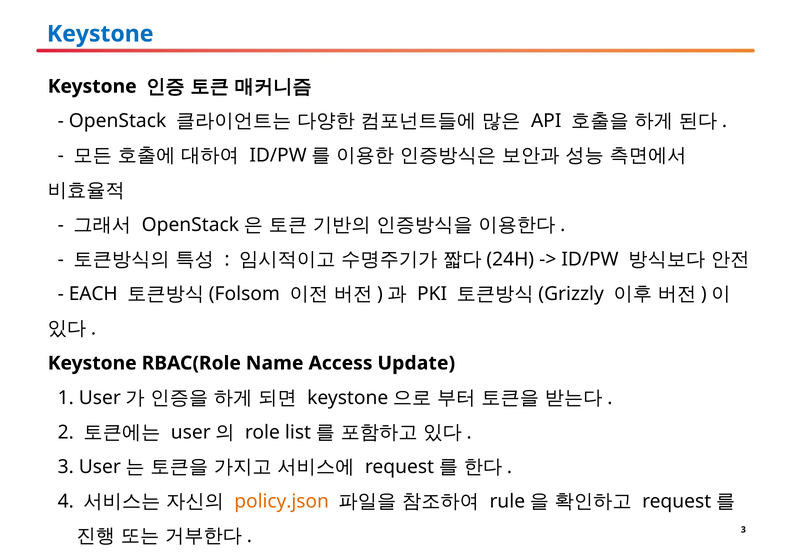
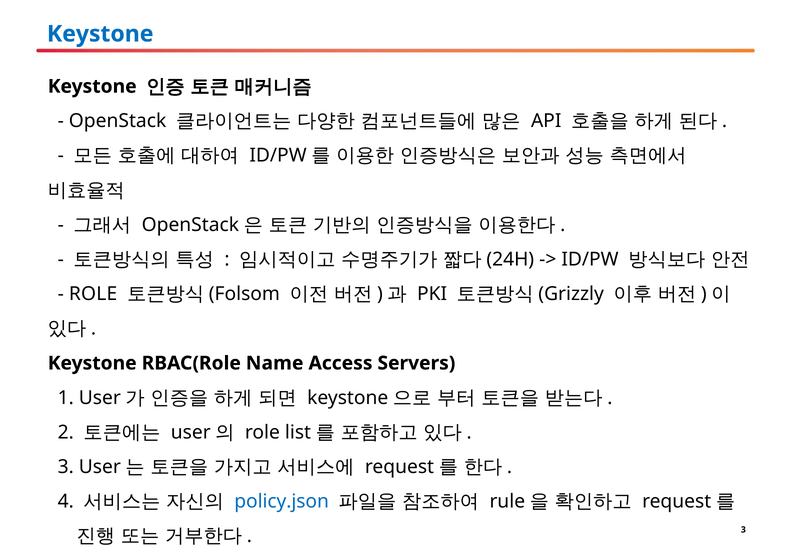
EACH at (93, 294): EACH -> ROLE
Update: Update -> Servers
policy.json colour: orange -> blue
